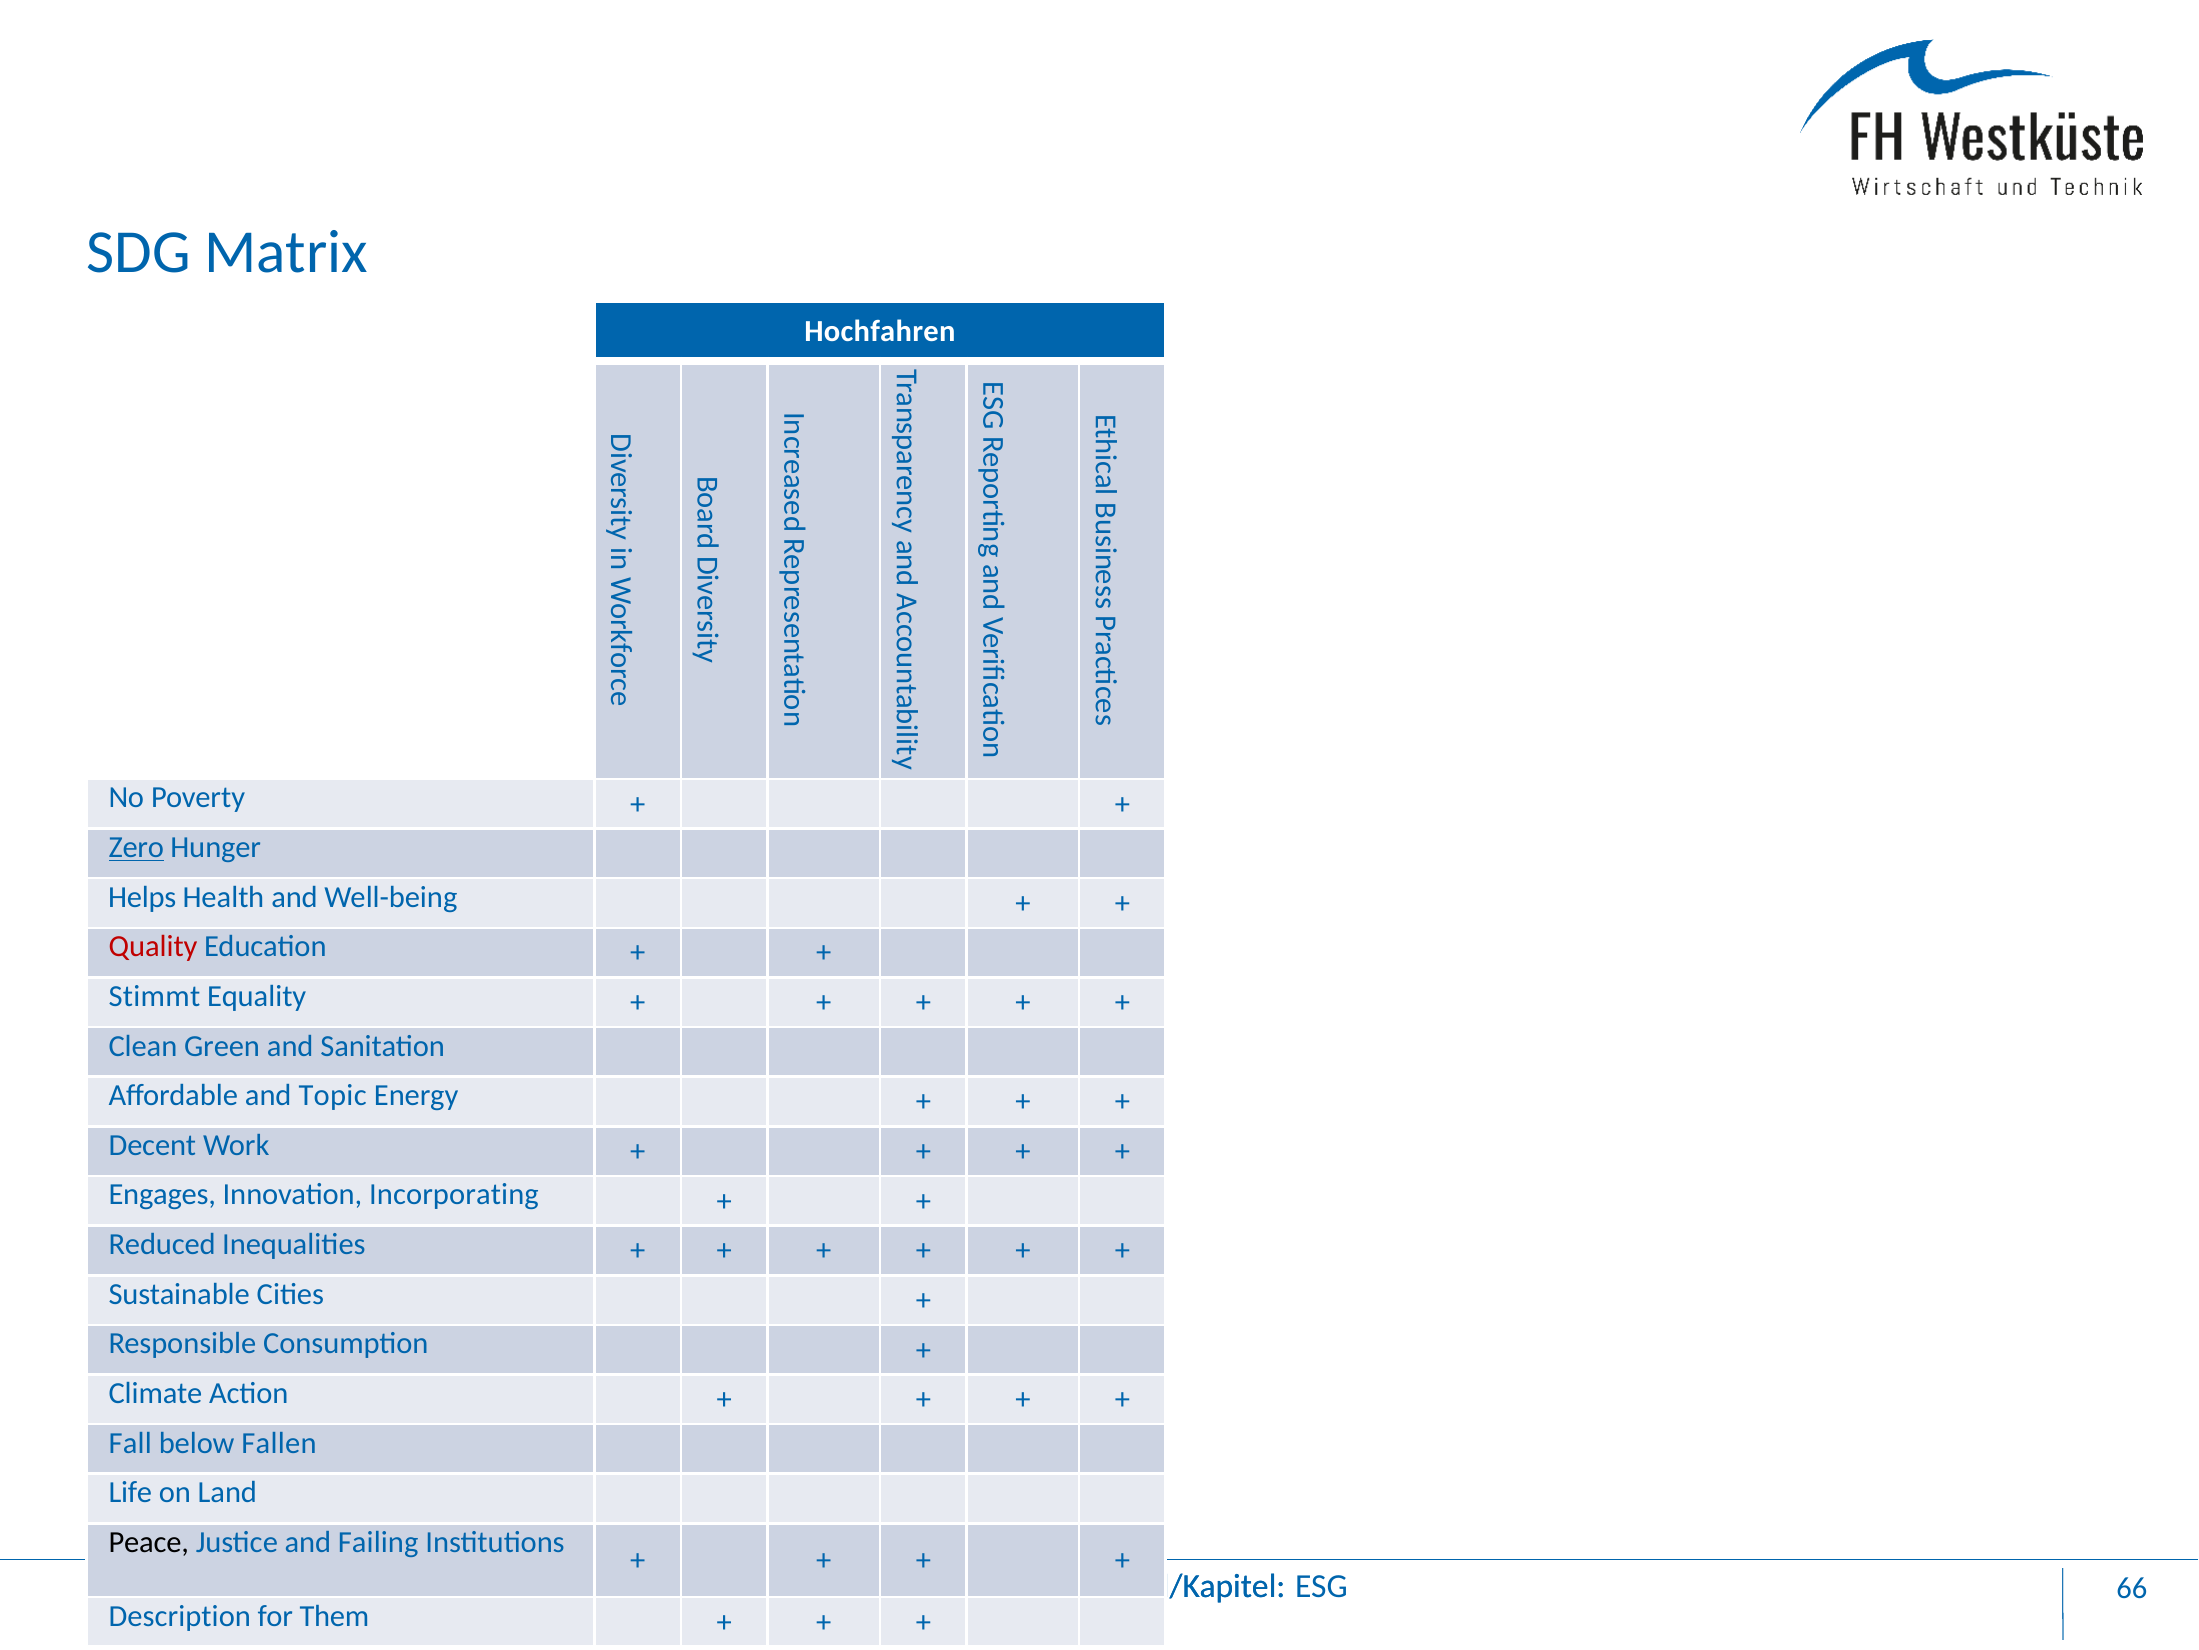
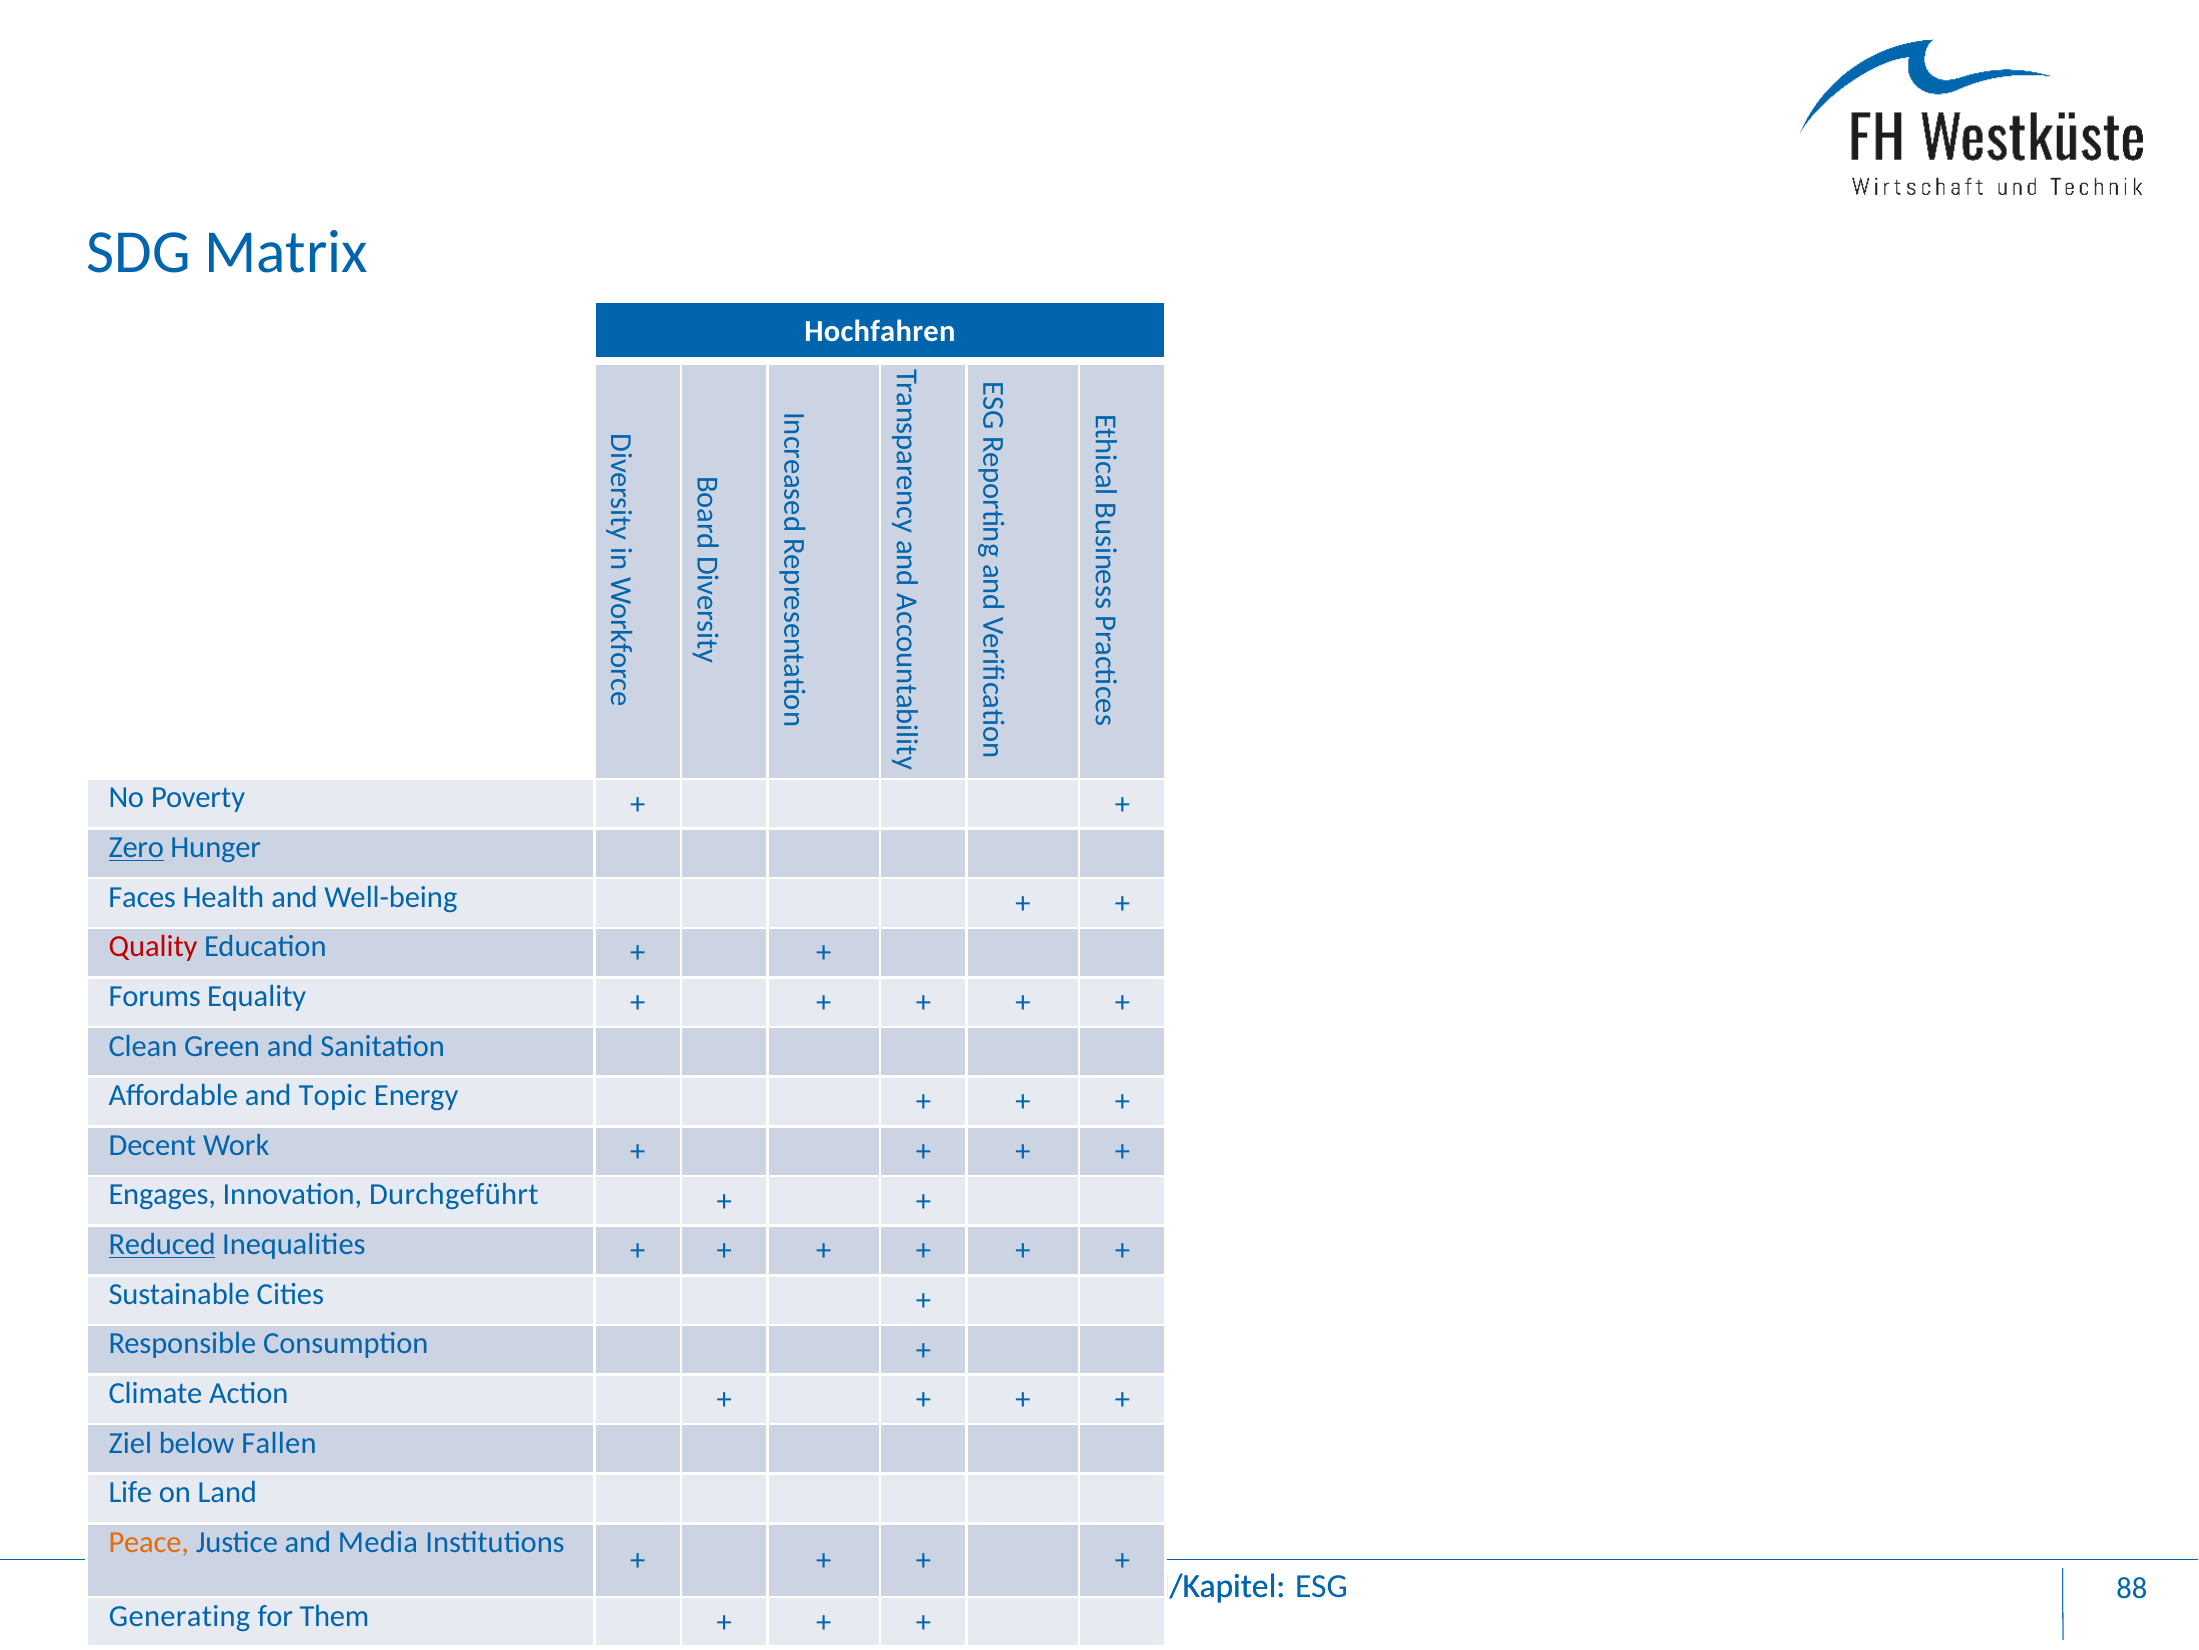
Helps: Helps -> Faces
Stimmt: Stimmt -> Forums
Incorporating: Incorporating -> Durchgeführt
Reduced underline: none -> present
Fall: Fall -> Ziel
Peace colour: black -> orange
Failing: Failing -> Media
66: 66 -> 88
Description: Description -> Generating
